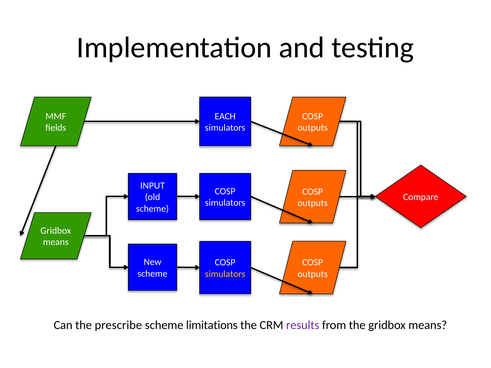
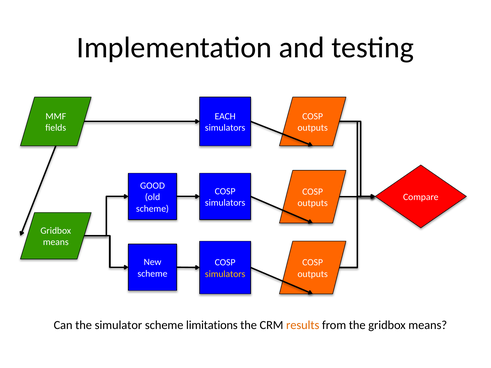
INPUT: INPUT -> GOOD
prescribe: prescribe -> simulator
results colour: purple -> orange
